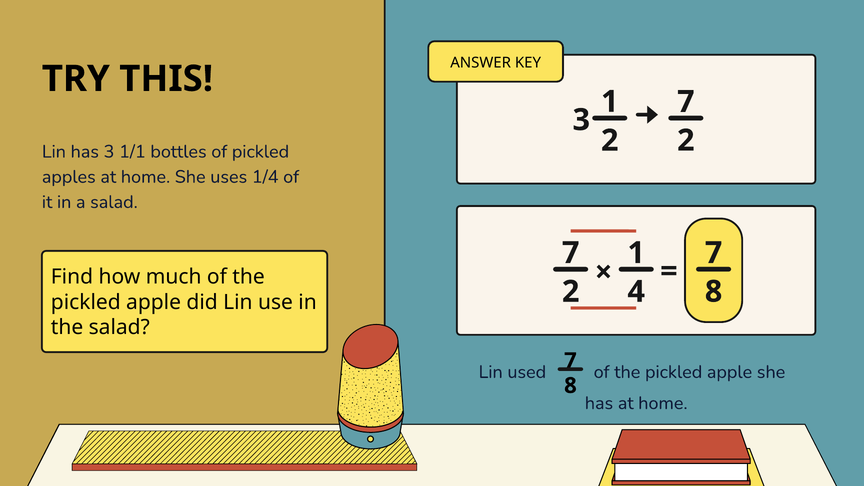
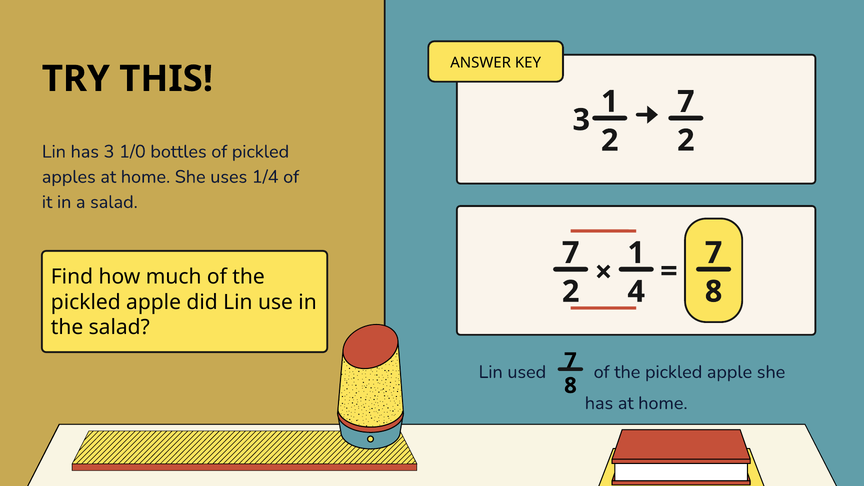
1/1: 1/1 -> 1/0
